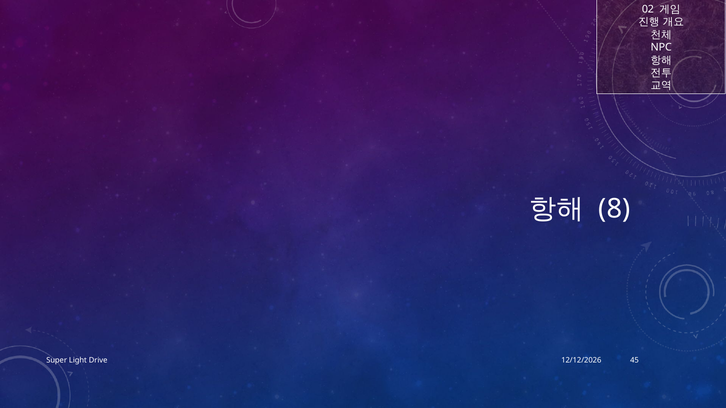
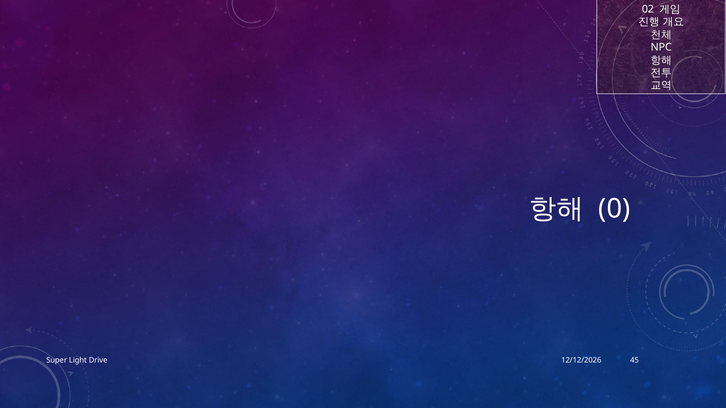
8: 8 -> 0
